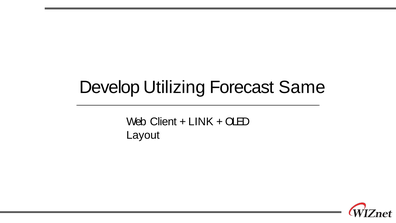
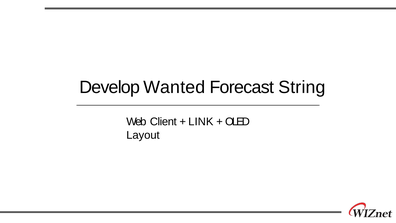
Utilizing: Utilizing -> Wanted
Same: Same -> String
